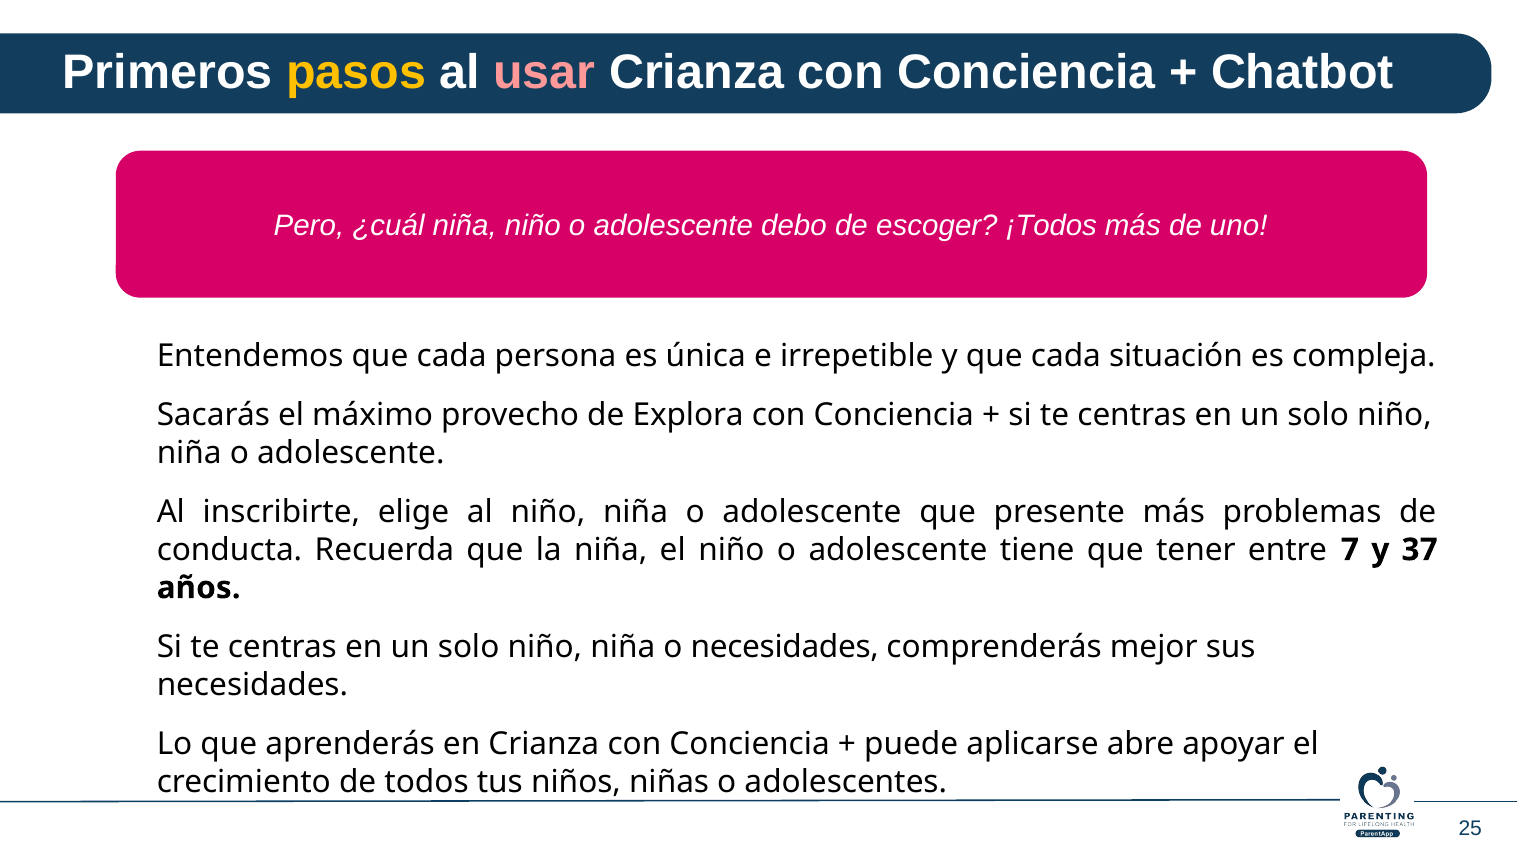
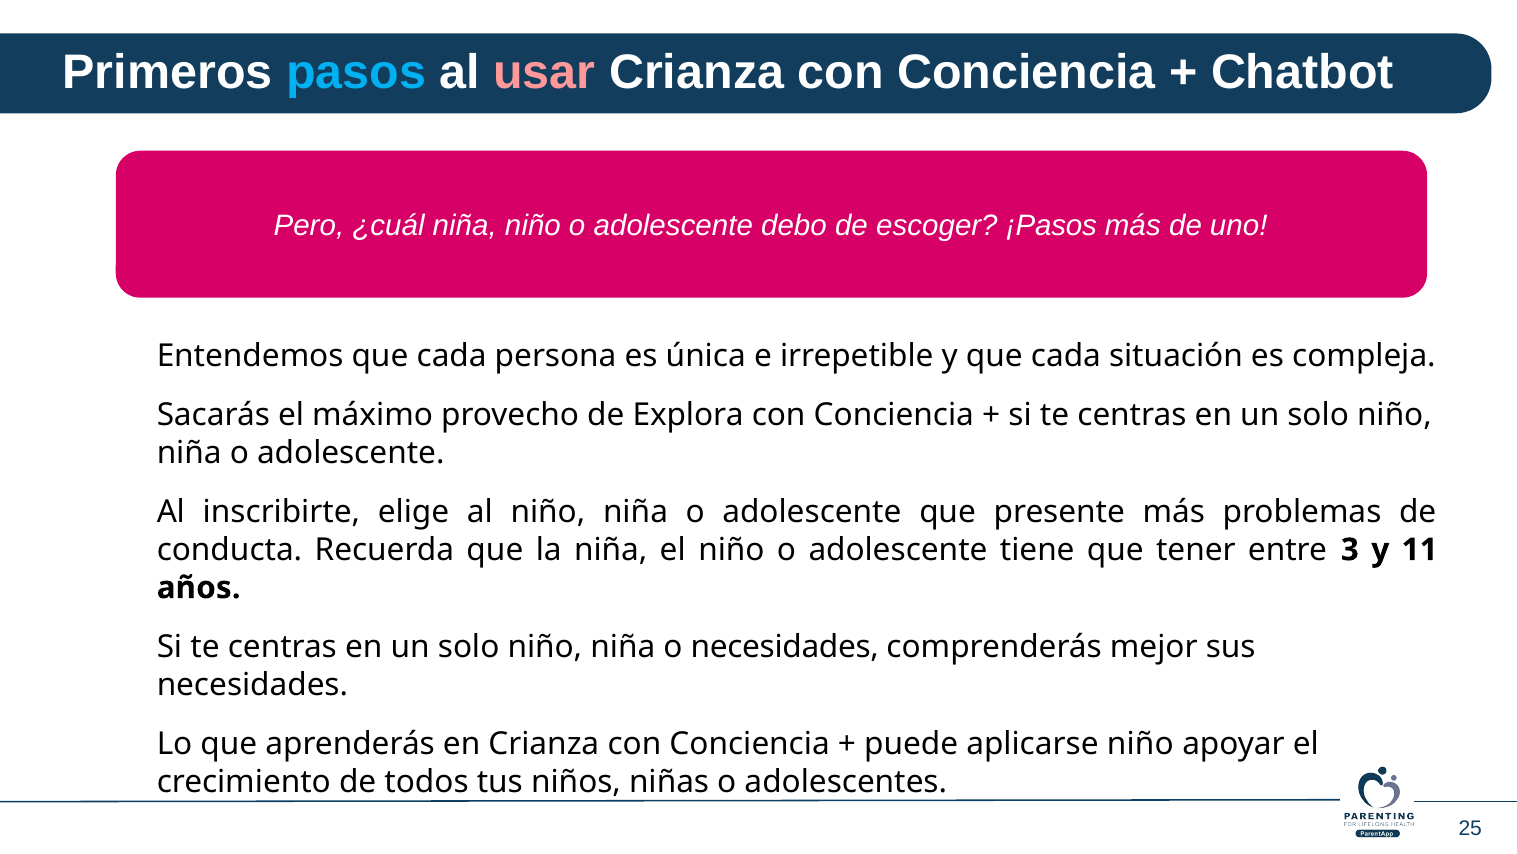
pasos colour: yellow -> light blue
¡Todos: ¡Todos -> ¡Pasos
7: 7 -> 3
37: 37 -> 11
aplicarse abre: abre -> niño
